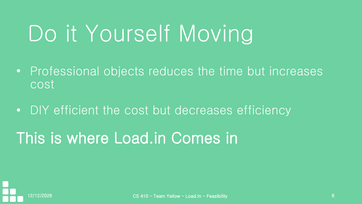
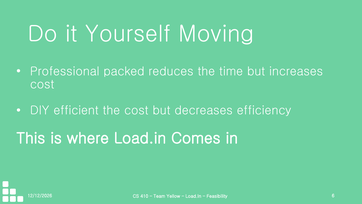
objects: objects -> packed
